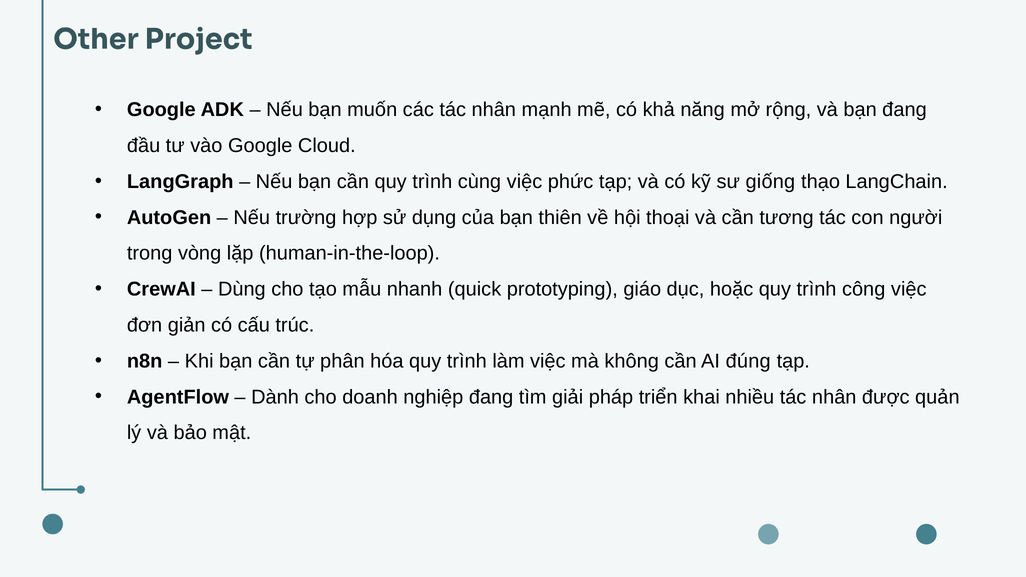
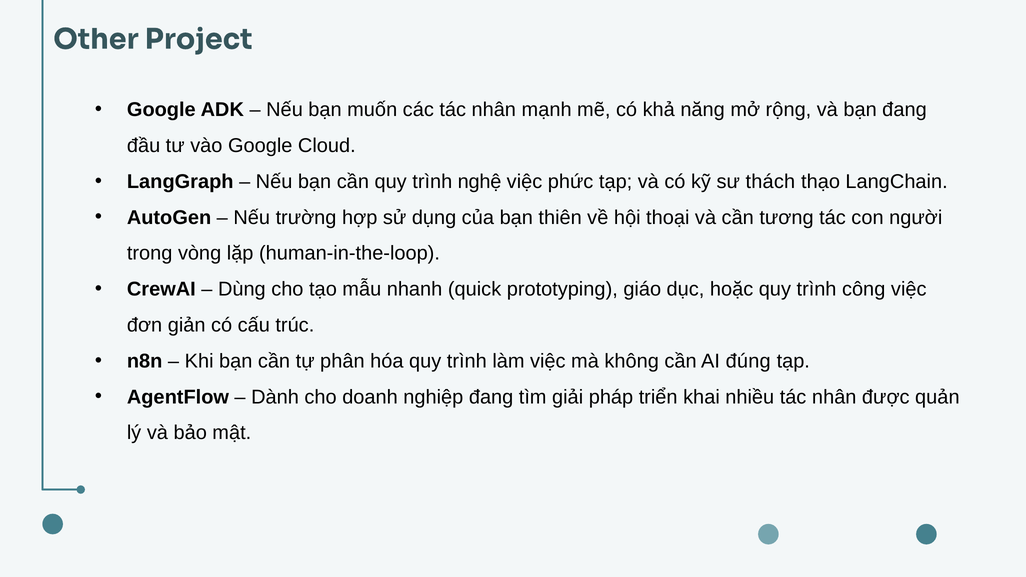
cùng: cùng -> nghệ
giống: giống -> thách
